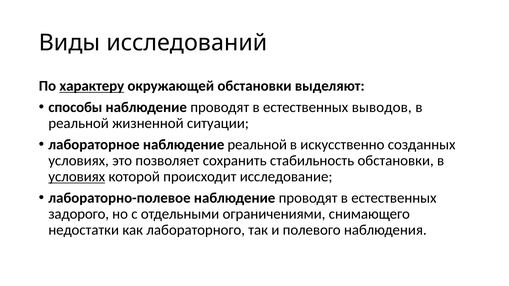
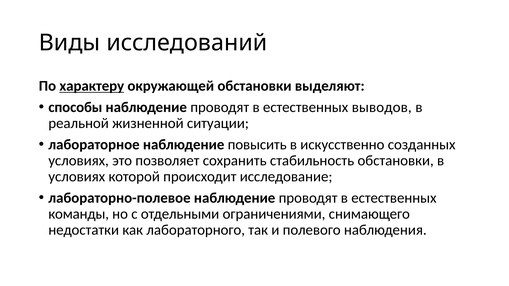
наблюдение реальной: реальной -> повысить
условиях at (77, 177) underline: present -> none
задорого: задорого -> команды
